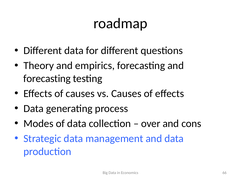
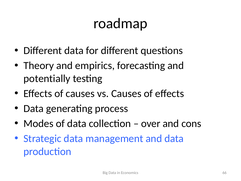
forecasting at (47, 78): forecasting -> potentially
